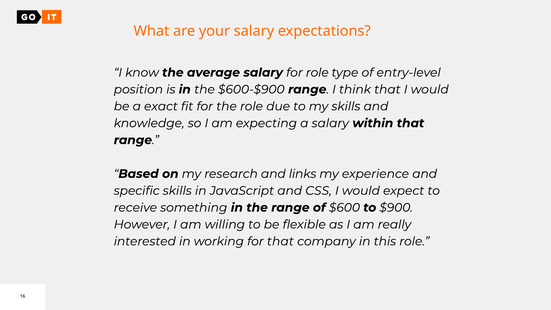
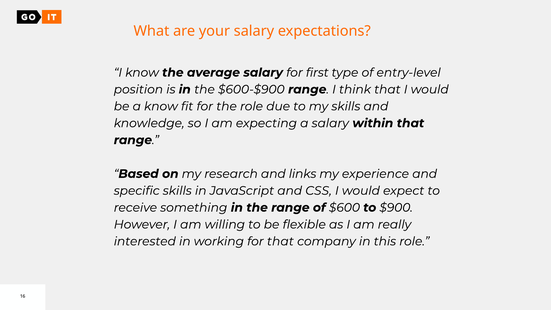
for role: role -> first
a exact: exact -> know
